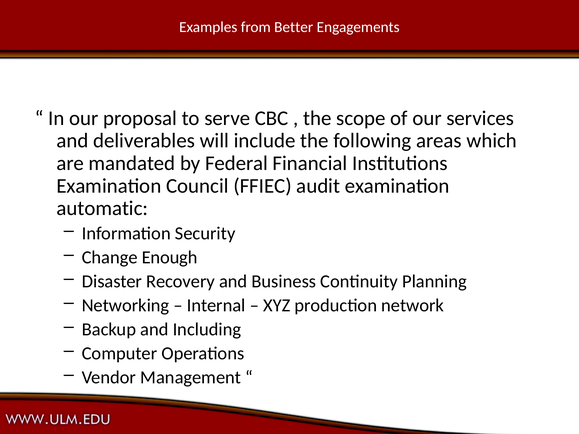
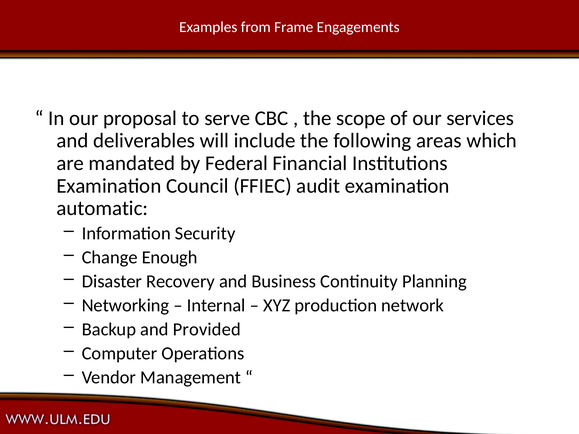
Better: Better -> Frame
Including: Including -> Provided
